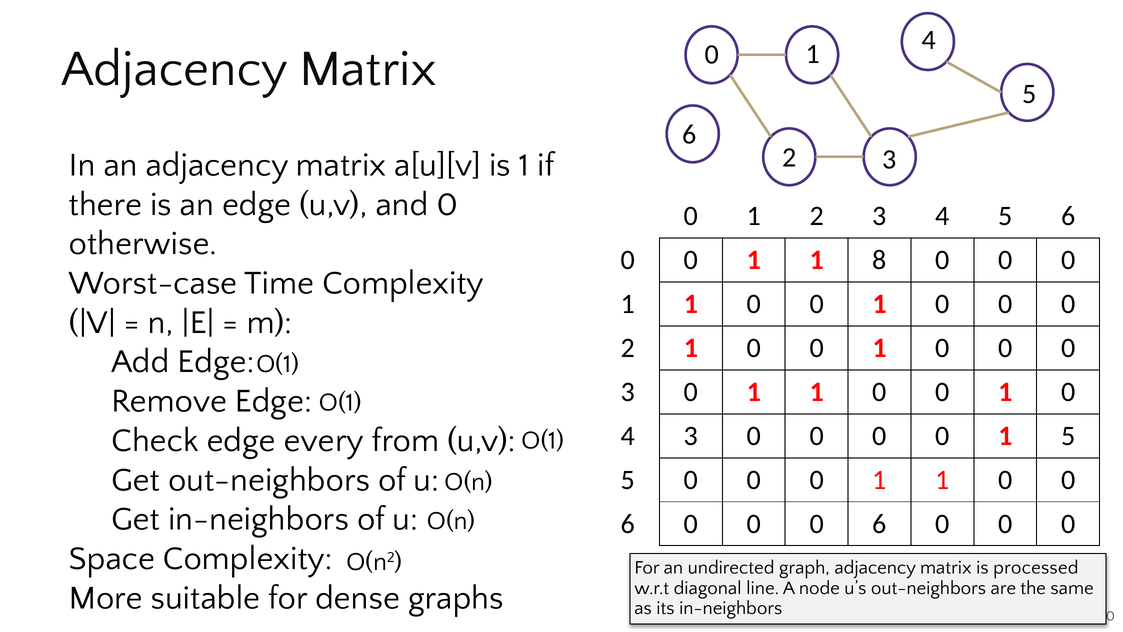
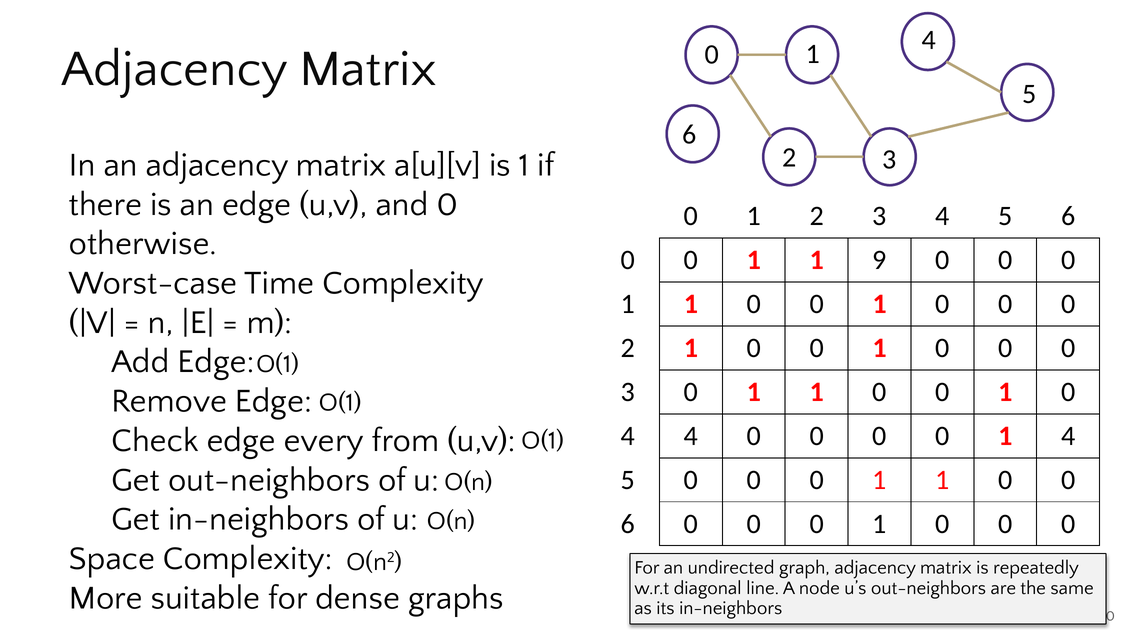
8: 8 -> 9
4 3: 3 -> 4
1 5: 5 -> 4
6 at (880, 524): 6 -> 1
processed: processed -> repeatedly
